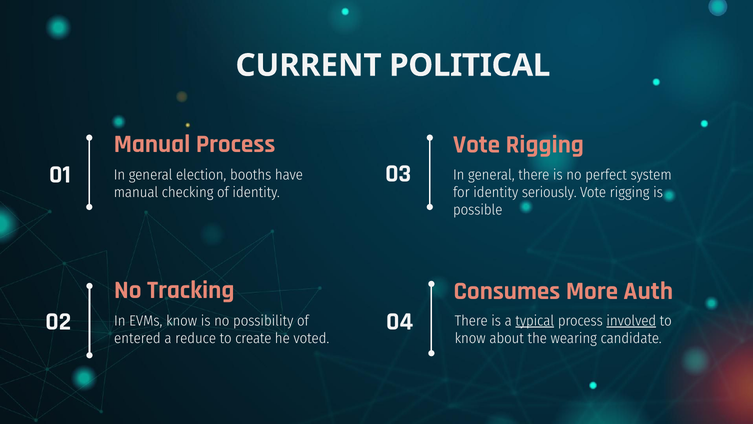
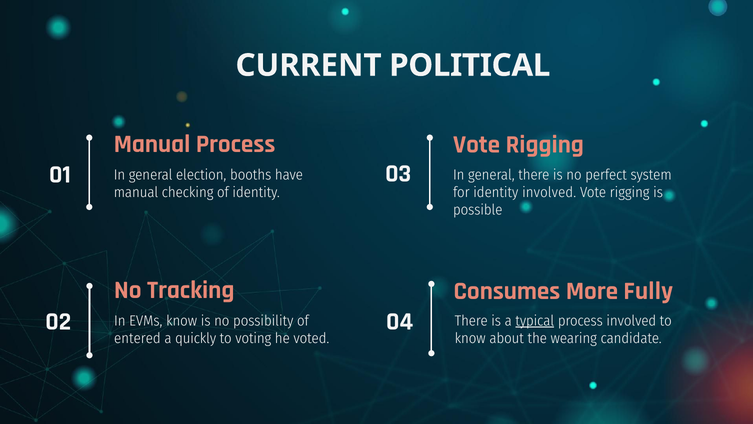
identity seriously: seriously -> involved
Auth: Auth -> Fully
involved at (631, 320) underline: present -> none
reduce: reduce -> quickly
create: create -> voting
